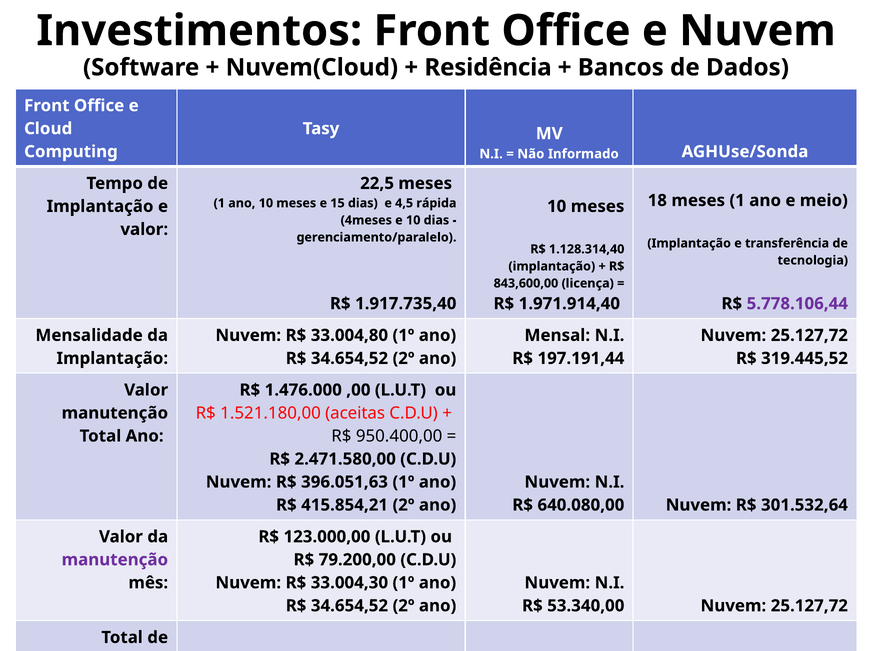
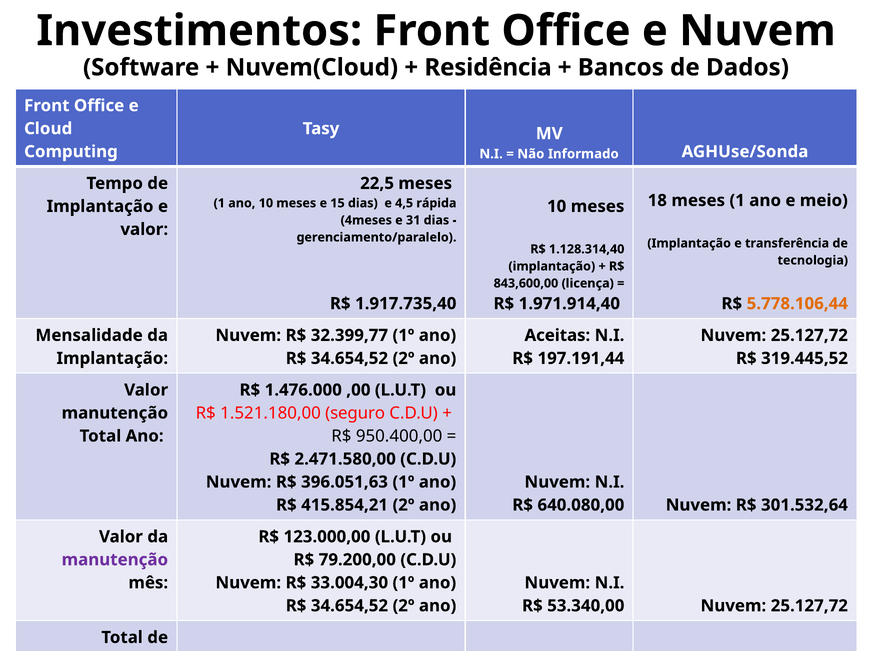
e 10: 10 -> 31
5.778.106,44 colour: purple -> orange
33.004,80: 33.004,80 -> 32.399,77
Mensal: Mensal -> Aceitas
aceitas: aceitas -> seguro
